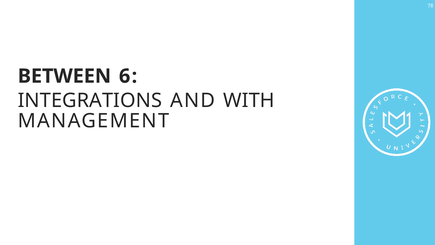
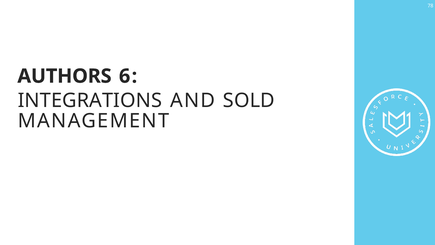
BETWEEN: BETWEEN -> AUTHORS
WITH: WITH -> SOLD
